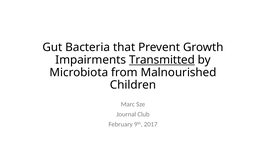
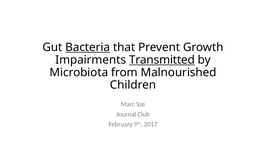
Bacteria underline: none -> present
